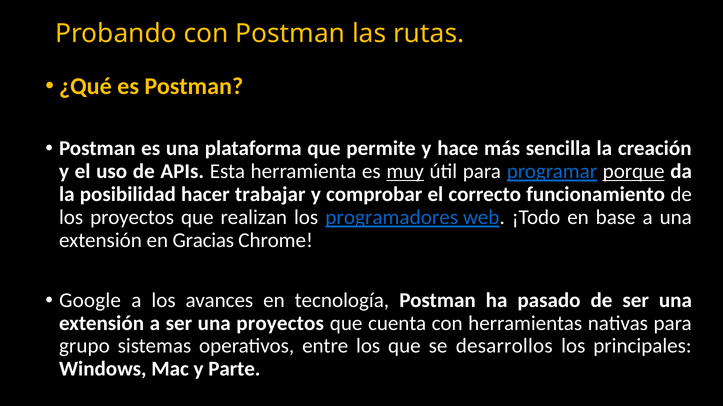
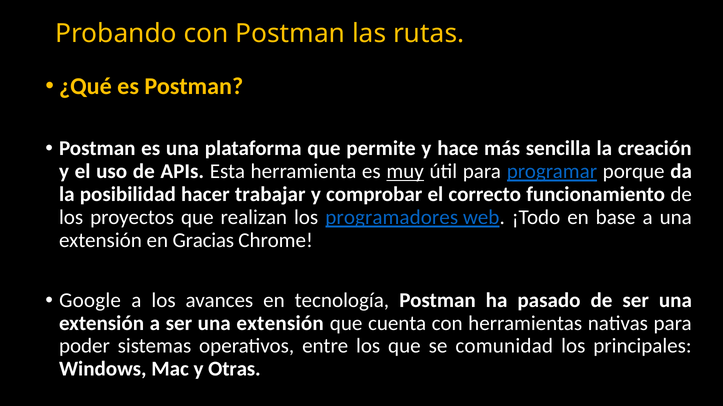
porque underline: present -> none
a ser una proyectos: proyectos -> extensión
grupo: grupo -> poder
desarrollos: desarrollos -> comunidad
Parte: Parte -> Otras
